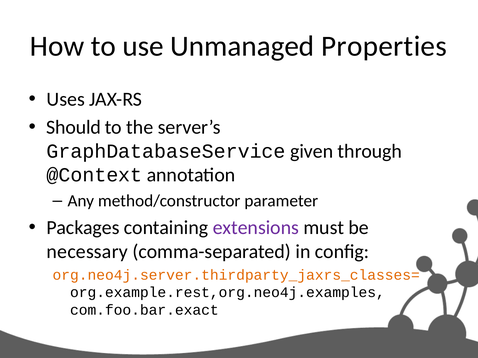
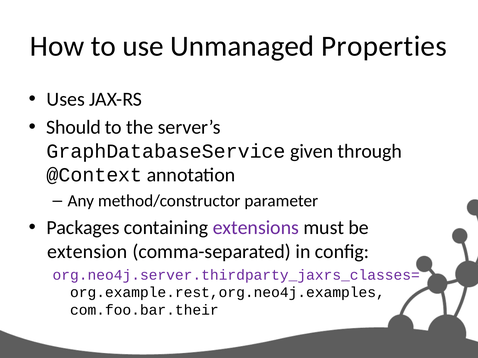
necessary: necessary -> extension
org.neo4j.server.thirdparty_jaxrs_classes= colour: orange -> purple
com.foo.bar.exact: com.foo.bar.exact -> com.foo.bar.their
